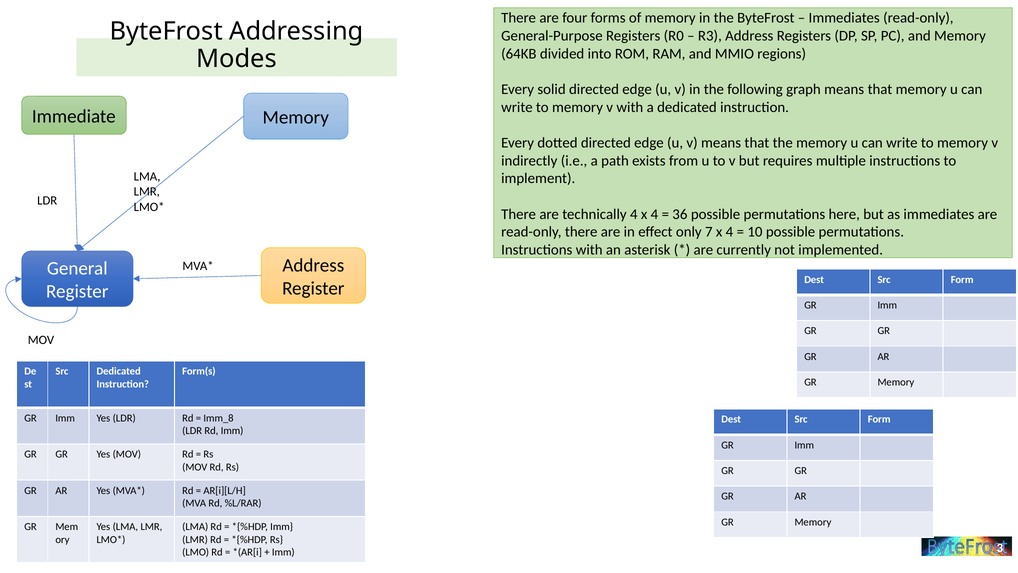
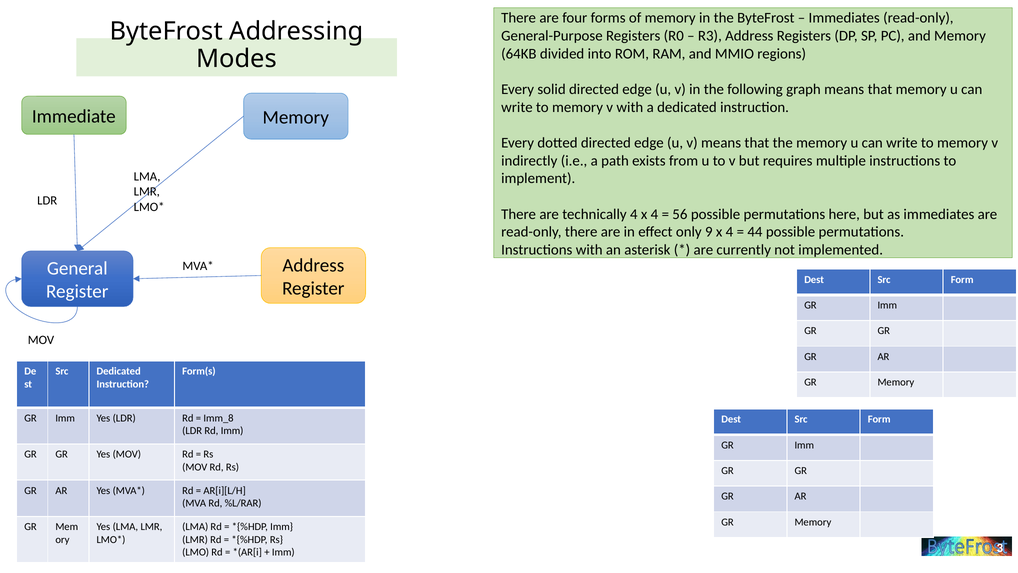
36: 36 -> 56
7: 7 -> 9
10: 10 -> 44
